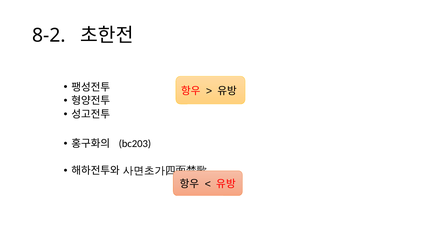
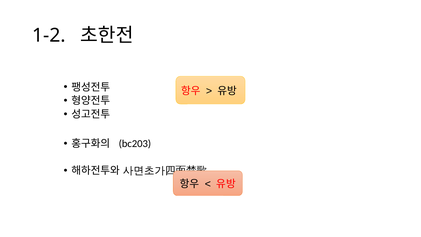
8-2: 8-2 -> 1-2
